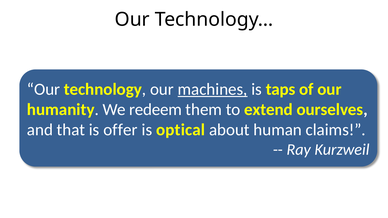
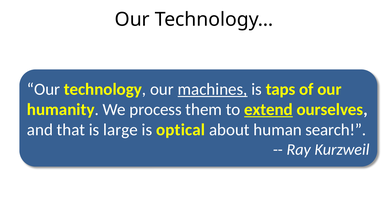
redeem: redeem -> process
extend underline: none -> present
offer: offer -> large
claims: claims -> search
